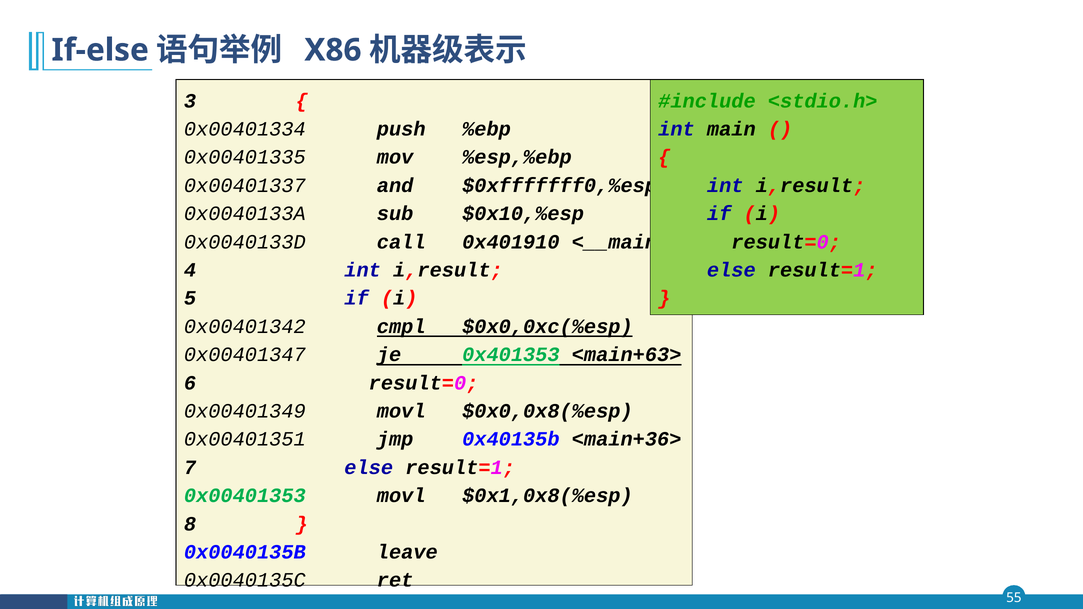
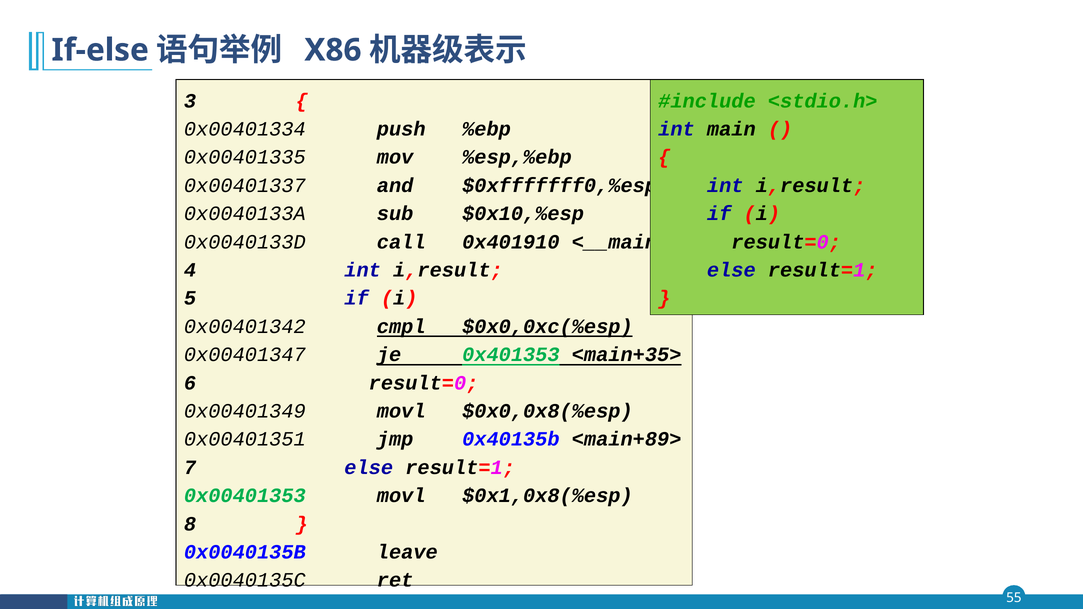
<main+63>: <main+63> -> <main+35>
<main+36>: <main+36> -> <main+89>
